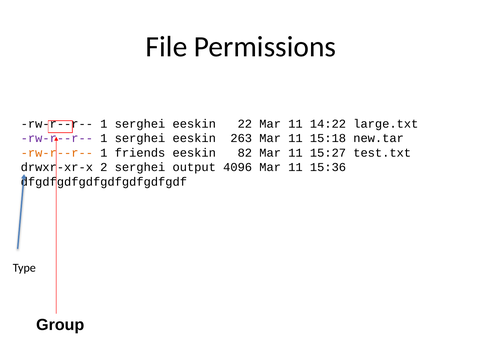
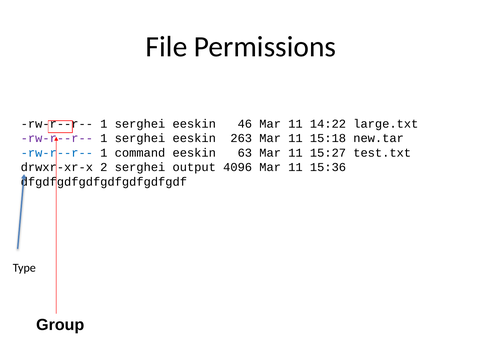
22: 22 -> 46
rw-r--r-- at (57, 153) colour: orange -> blue
friends: friends -> command
82: 82 -> 63
